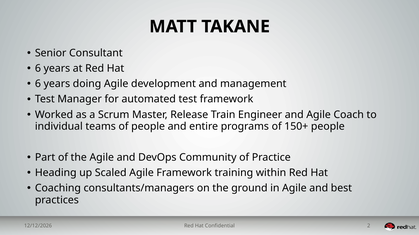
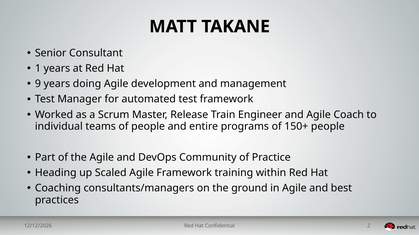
6 at (38, 69): 6 -> 1
6 at (38, 84): 6 -> 9
